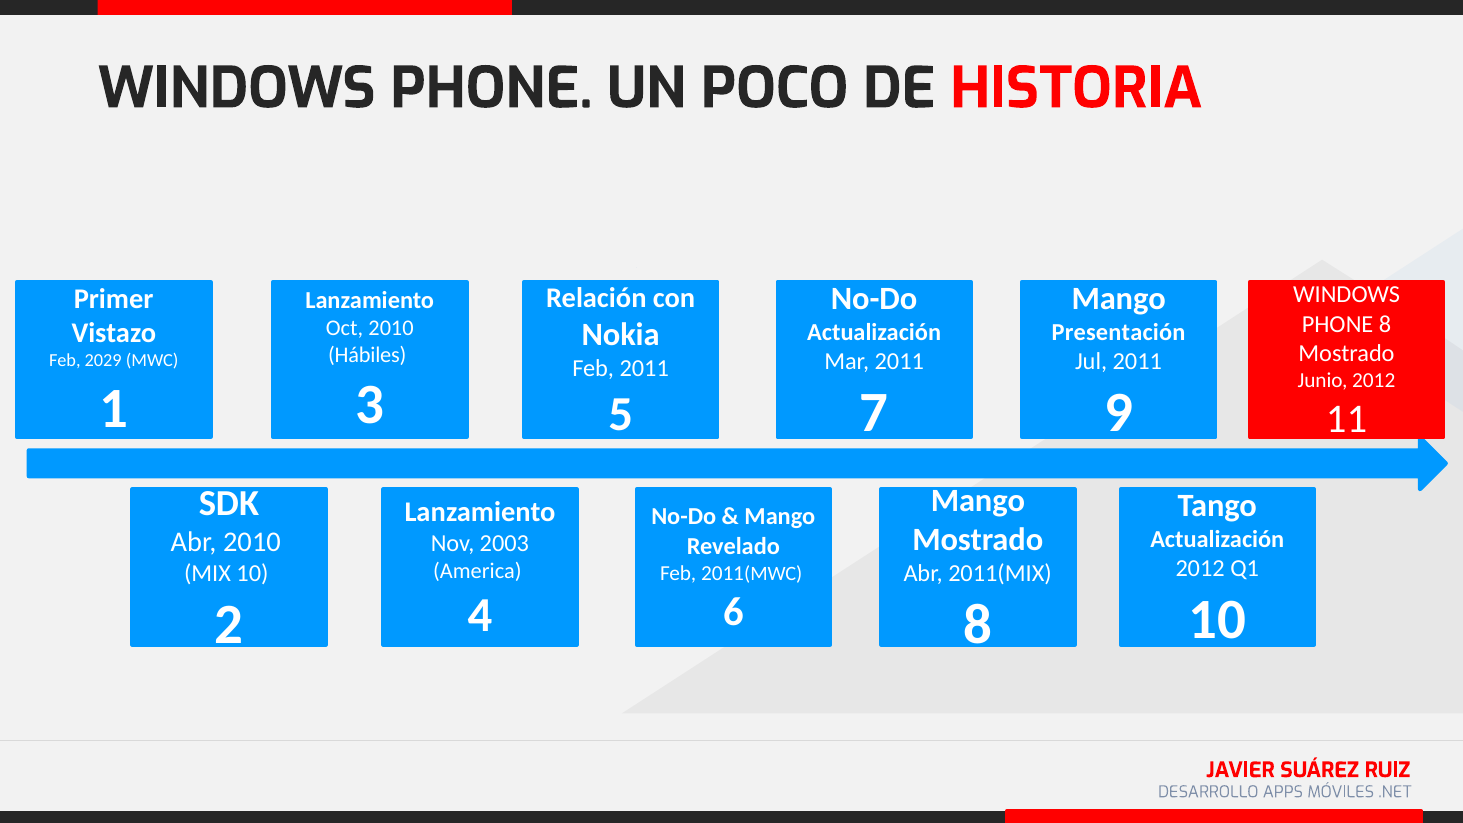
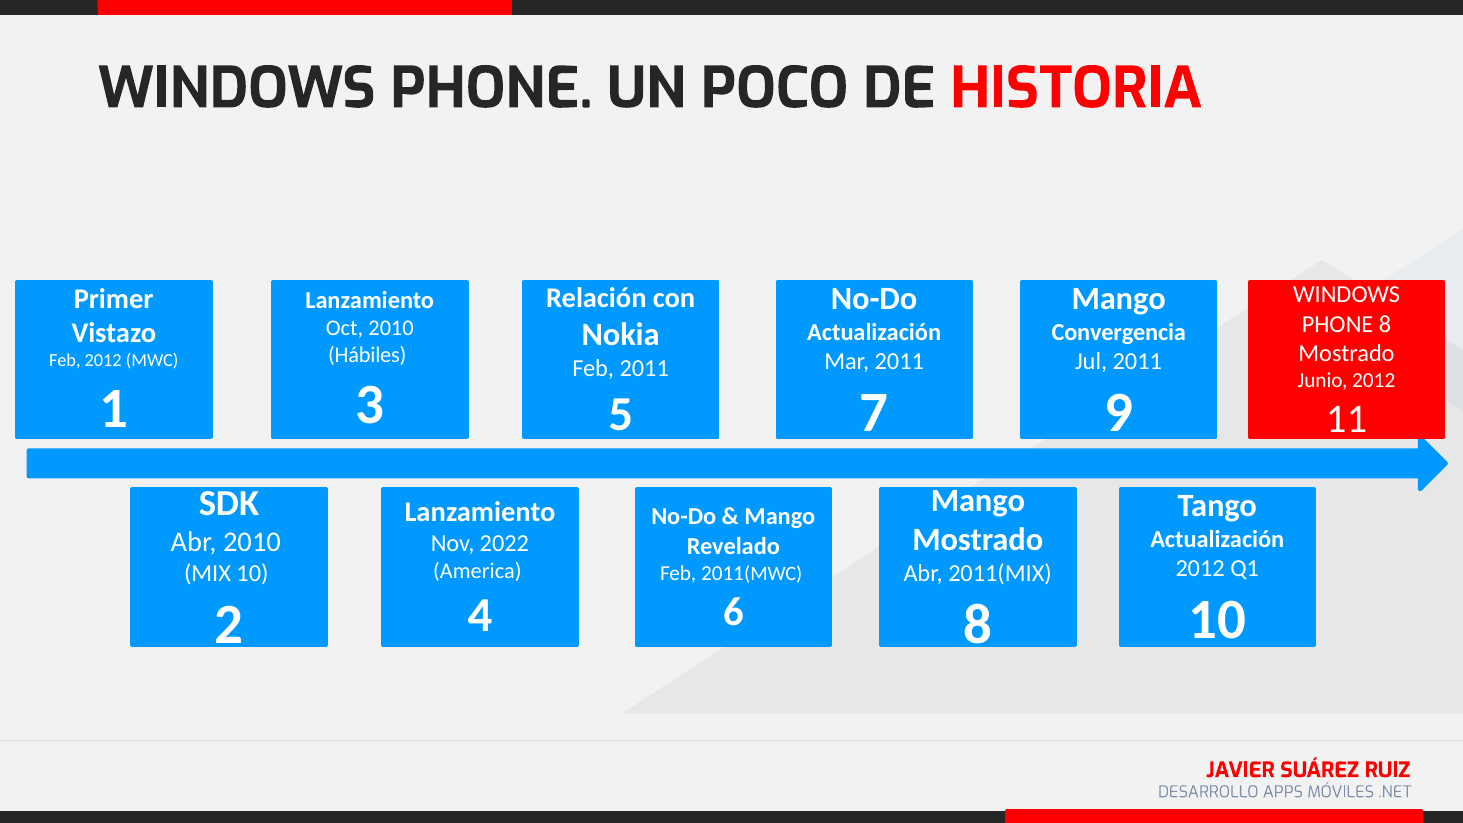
Presentación: Presentación -> Convergencia
Feb 2029: 2029 -> 2012
2003: 2003 -> 2022
